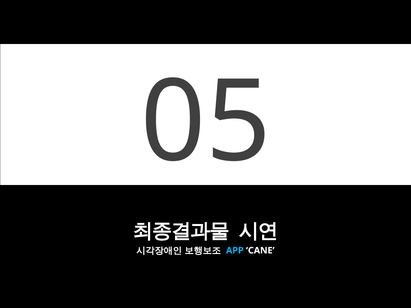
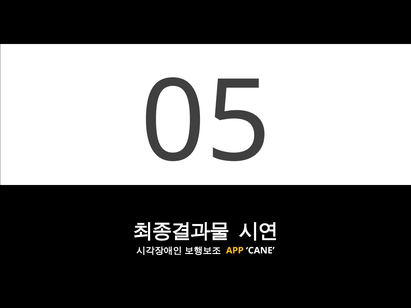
APP colour: light blue -> yellow
